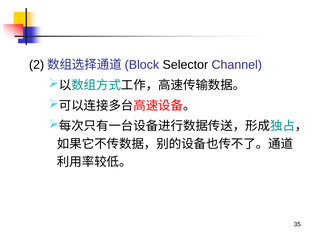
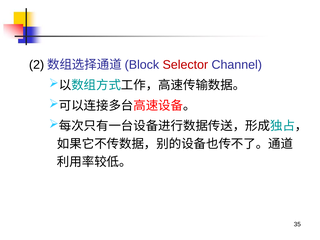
Selector colour: black -> red
